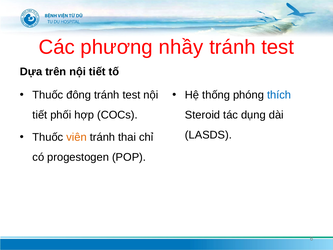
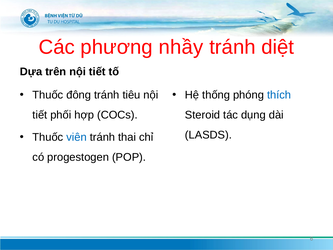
test at (278, 47): test -> diệt
test at (131, 95): test -> tiêu
viên colour: orange -> blue
